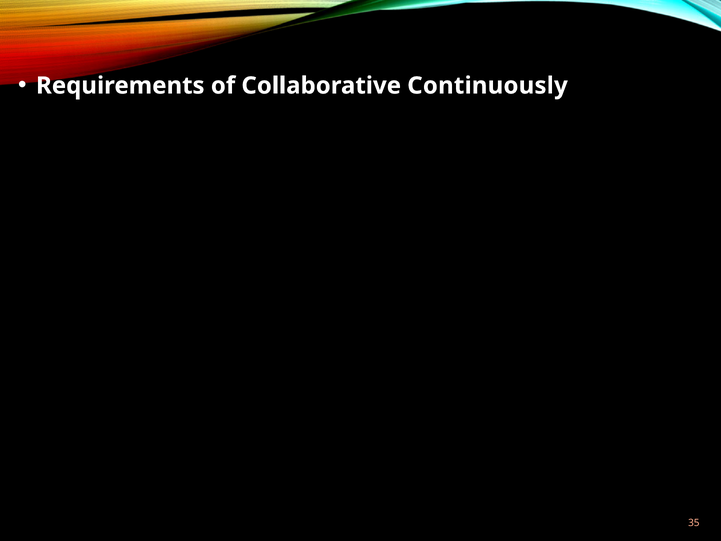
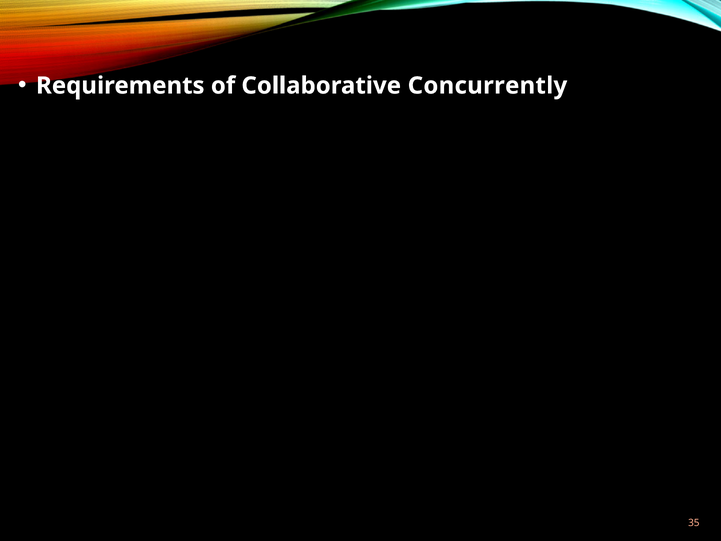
Continuously: Continuously -> Concurrently
